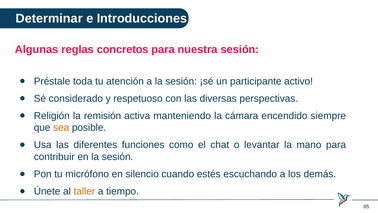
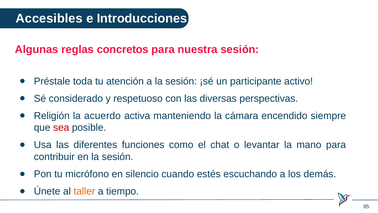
Determinar: Determinar -> Accesibles
remisión: remisión -> acuerdo
sea colour: orange -> red
